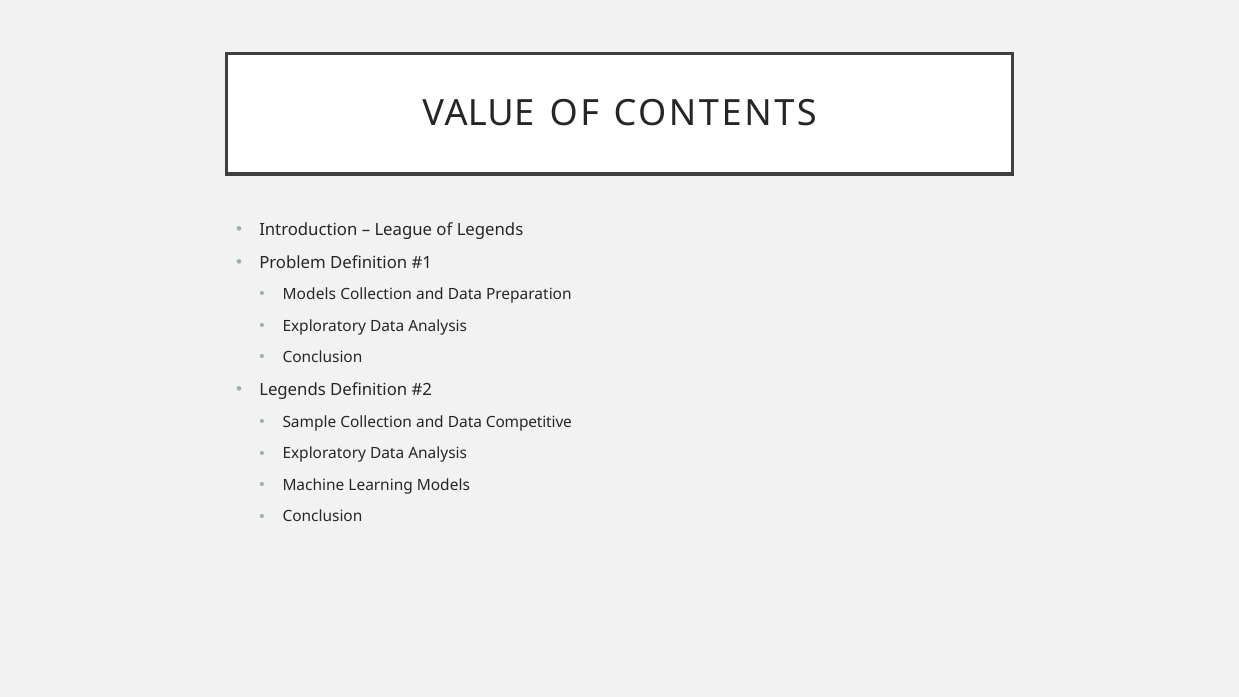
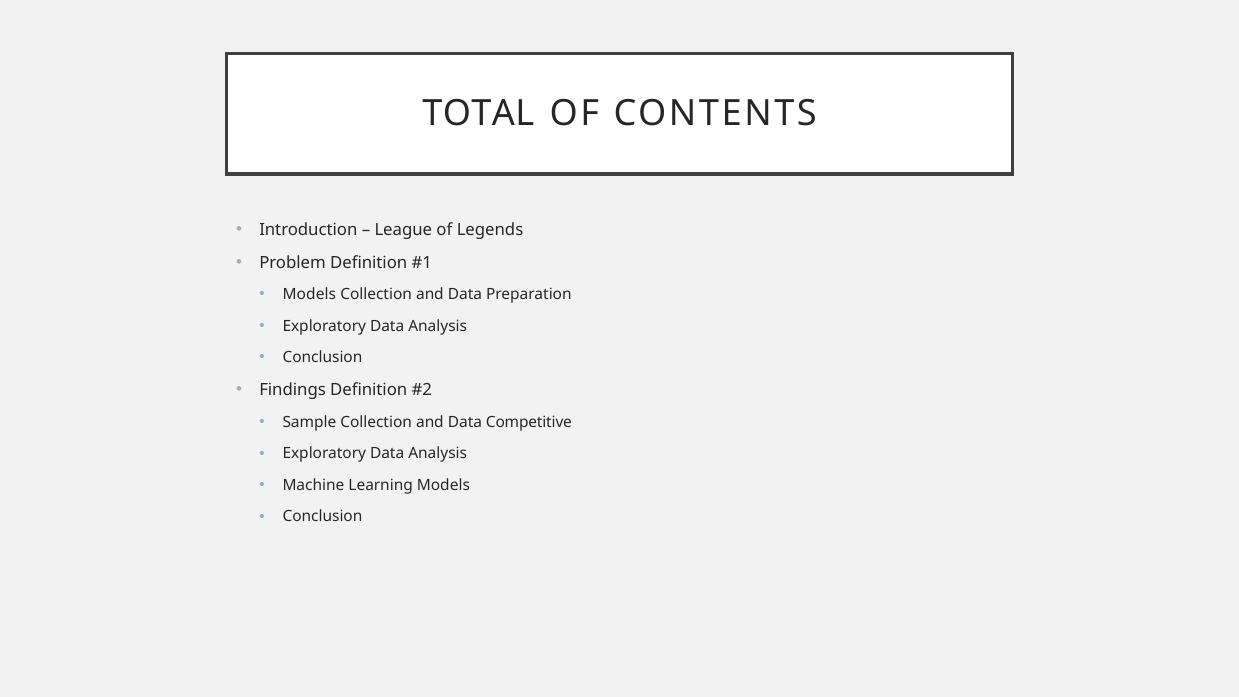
VALUE: VALUE -> TOTAL
Legends at (293, 390): Legends -> Findings
